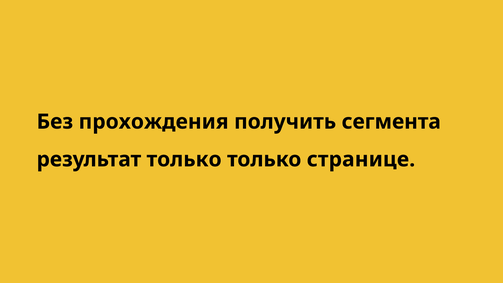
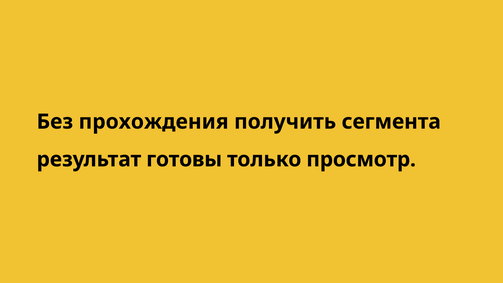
результат только: только -> готовы
странице: странице -> просмотр
